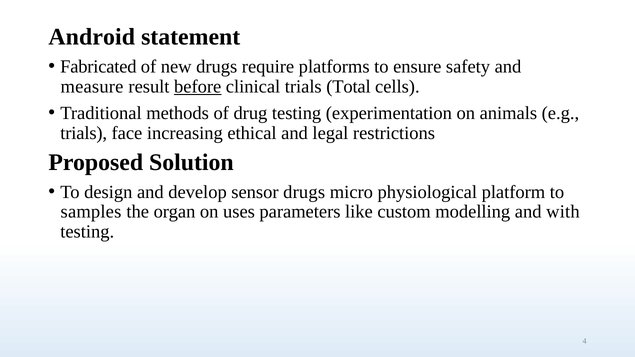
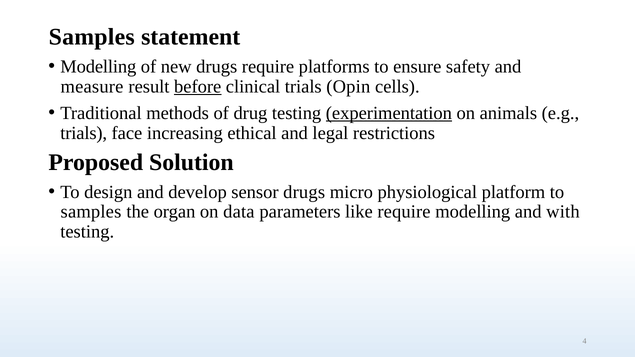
Android at (92, 37): Android -> Samples
Fabricated at (98, 67): Fabricated -> Modelling
Total: Total -> Opin
experimentation underline: none -> present
uses: uses -> data
like custom: custom -> require
